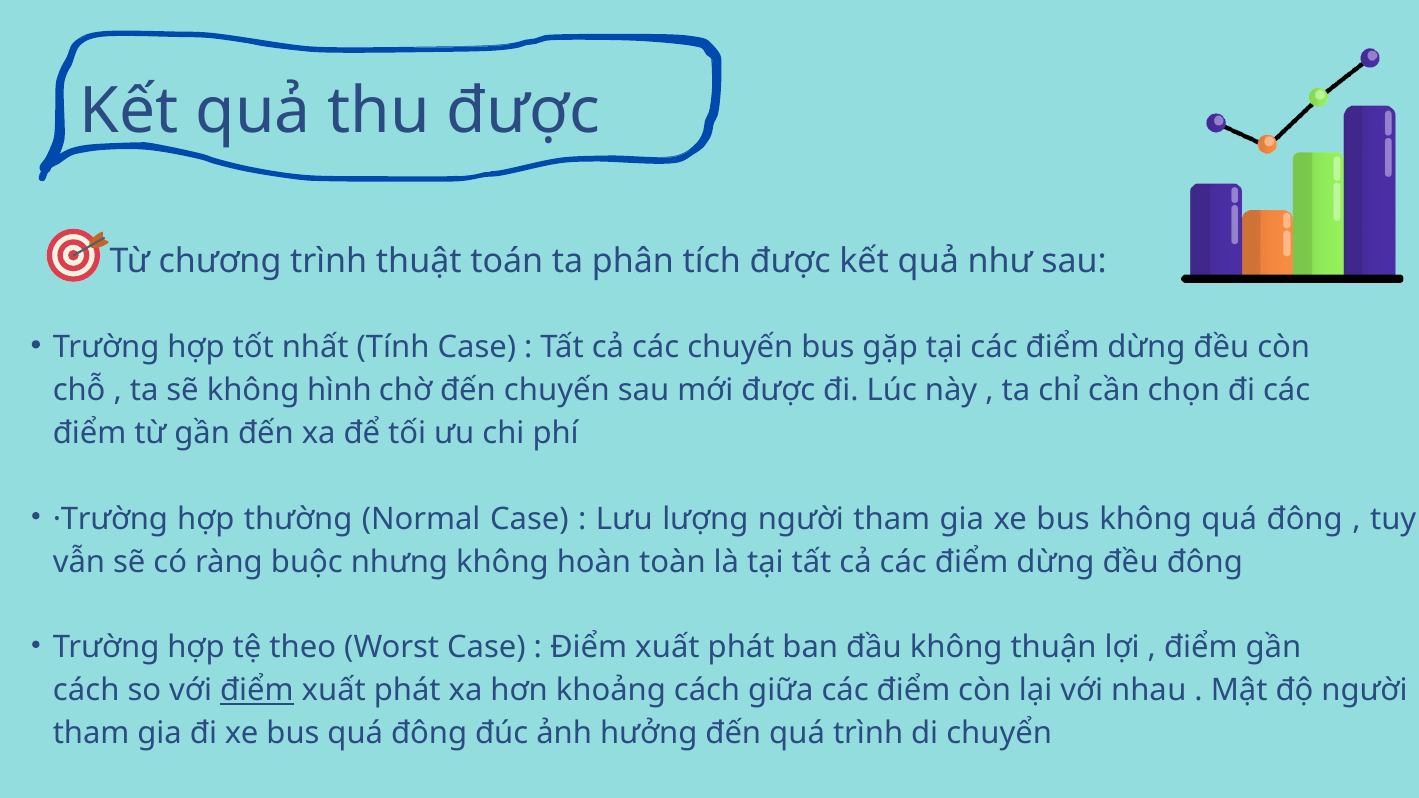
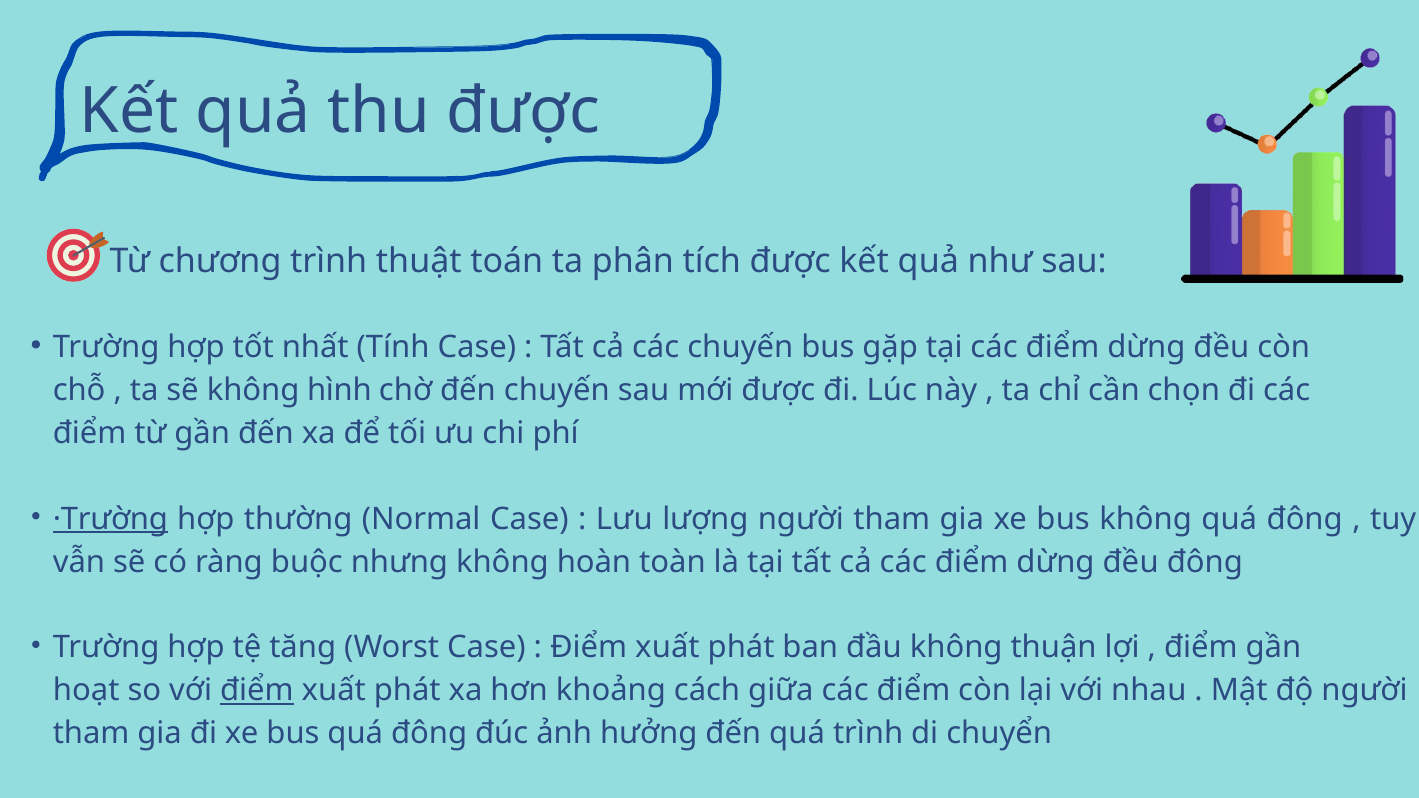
·Trường underline: none -> present
theo: theo -> tăng
cách at (86, 691): cách -> hoạt
